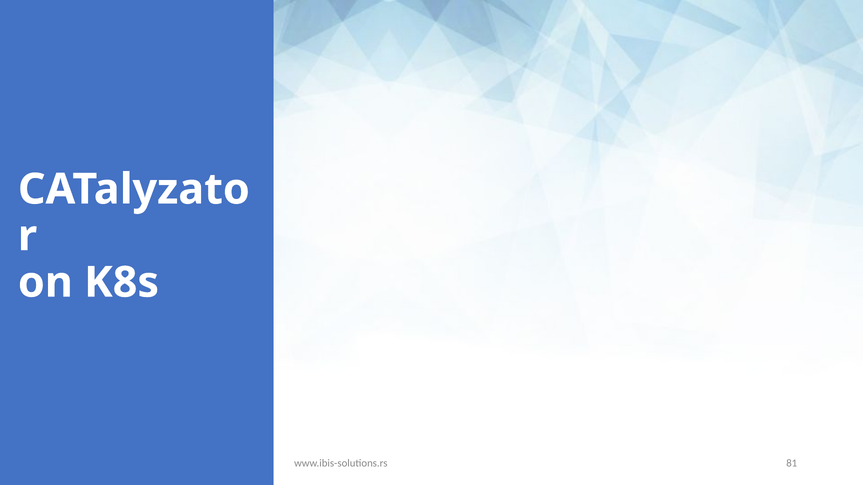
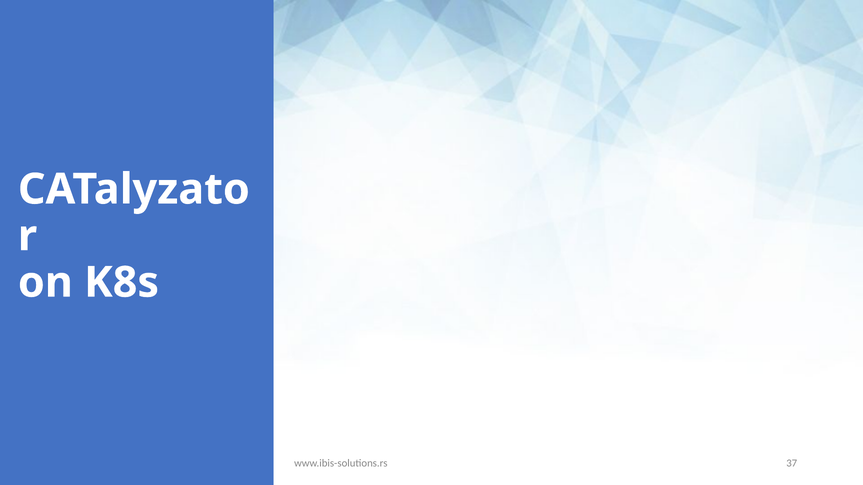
81: 81 -> 37
